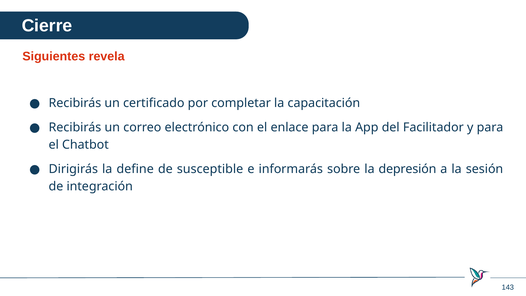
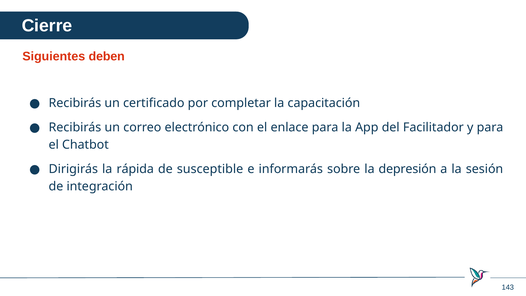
revela: revela -> deben
define: define -> rápida
